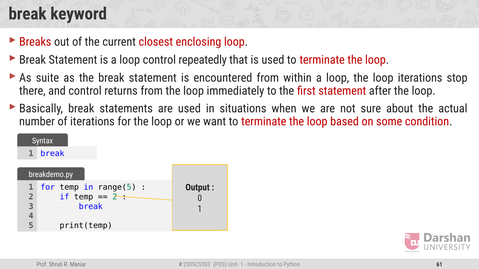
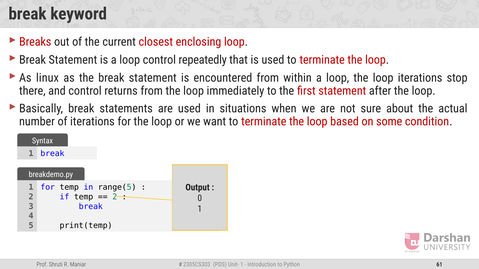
suite: suite -> linux
